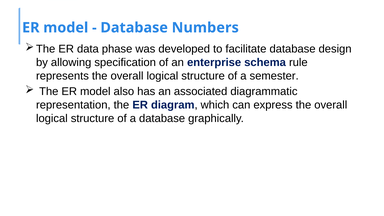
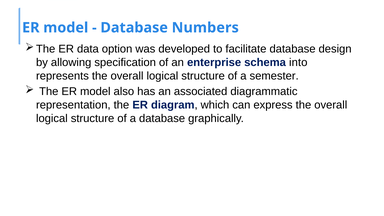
phase: phase -> option
rule: rule -> into
